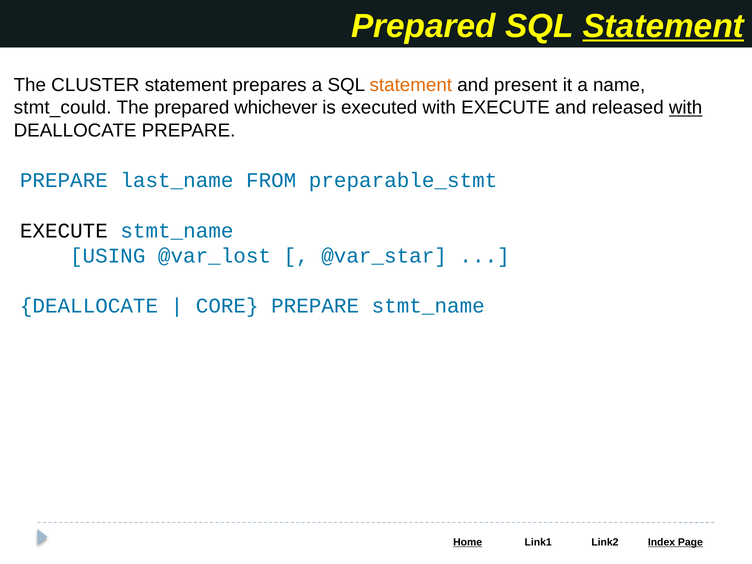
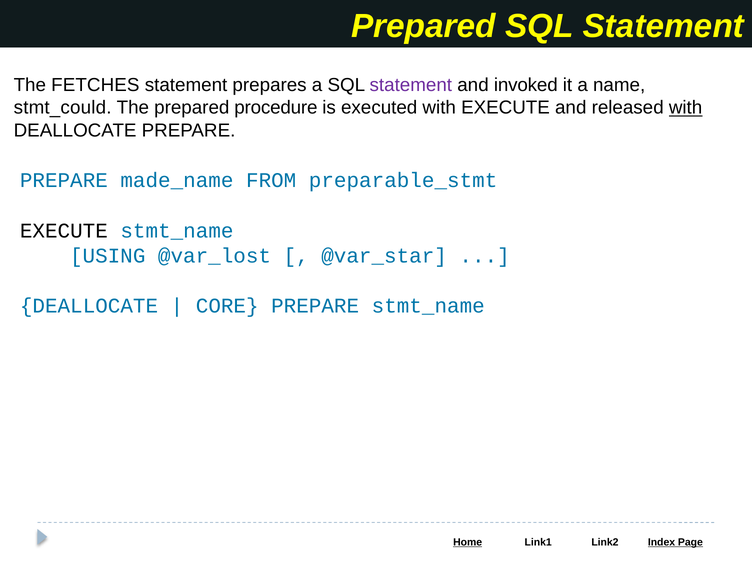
Statement at (663, 26) underline: present -> none
CLUSTER: CLUSTER -> FETCHES
statement at (411, 85) colour: orange -> purple
present: present -> invoked
whichever: whichever -> procedure
last_name: last_name -> made_name
